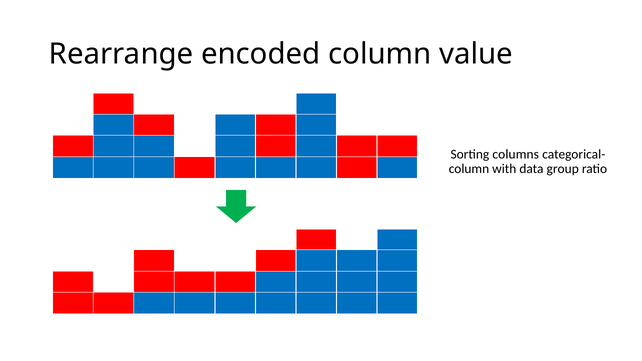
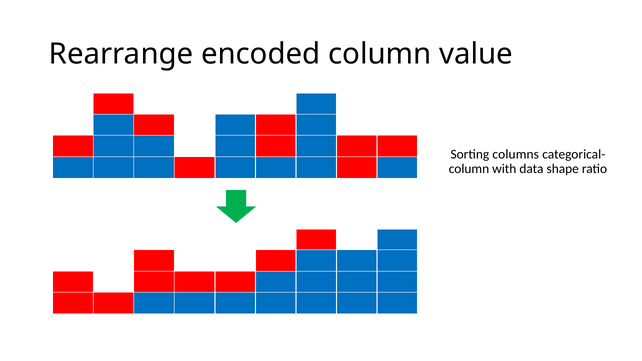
group: group -> shape
